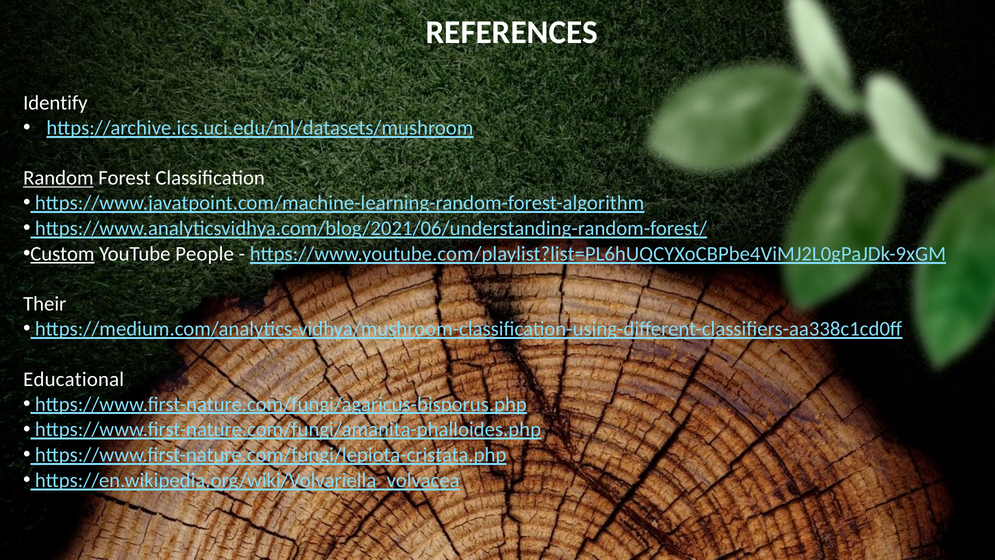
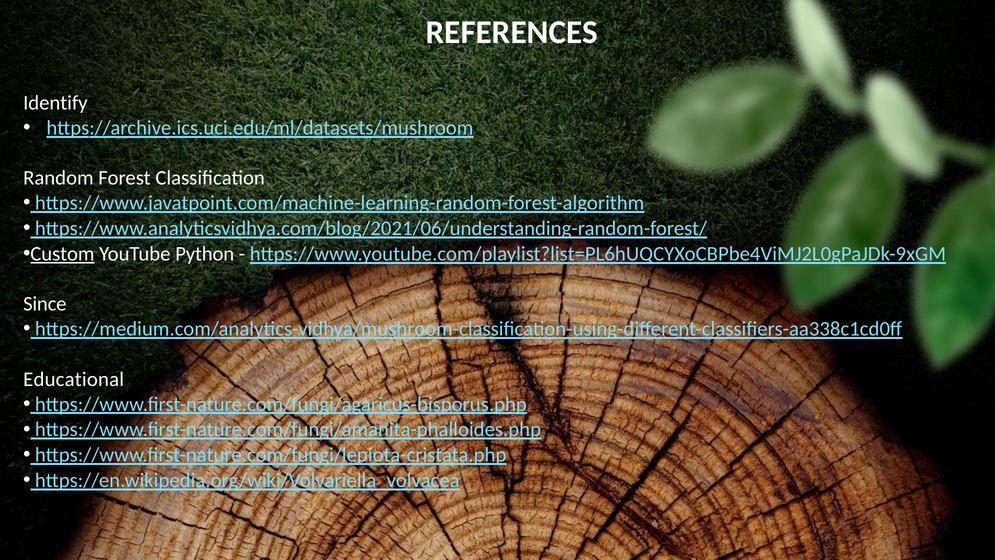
Random underline: present -> none
People: People -> Python
Their: Their -> Since
